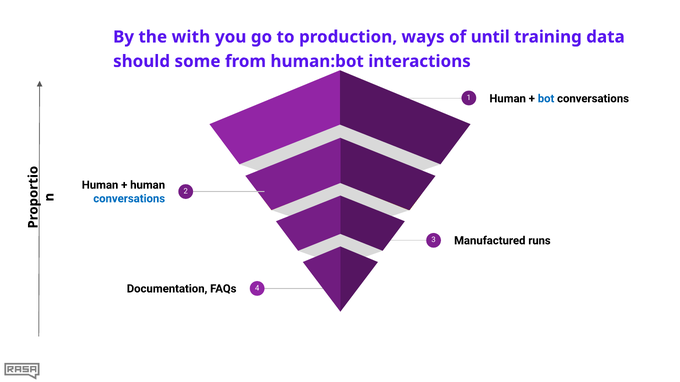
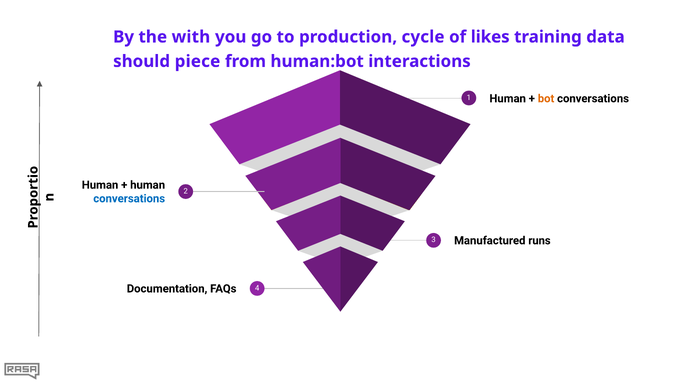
ways: ways -> cycle
until: until -> likes
some: some -> piece
bot colour: blue -> orange
